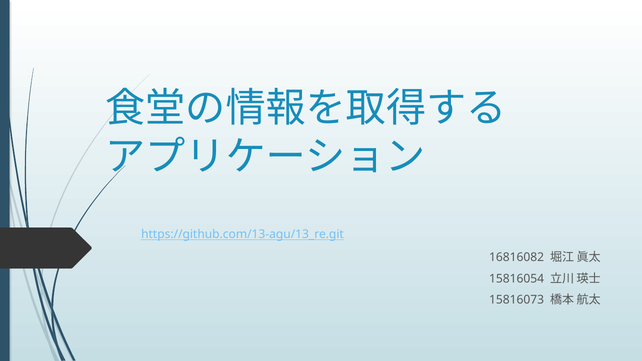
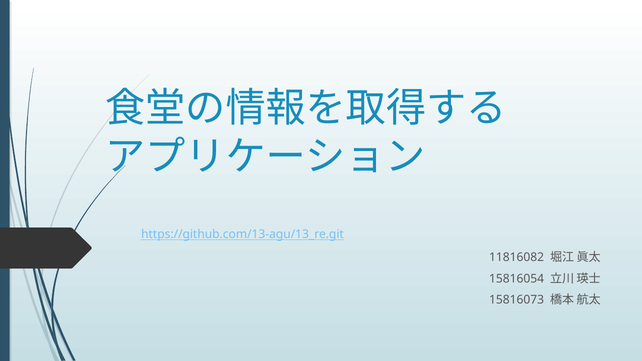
16816082: 16816082 -> 11816082
